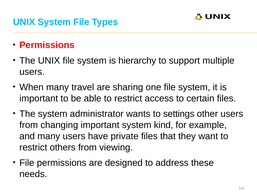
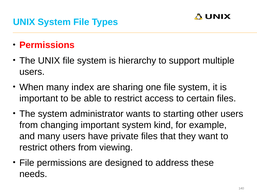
travel: travel -> index
settings: settings -> starting
